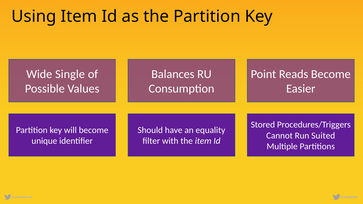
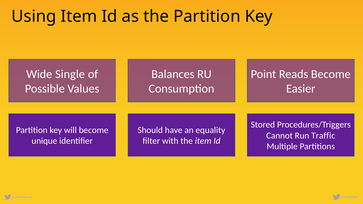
Suited: Suited -> Traffic
